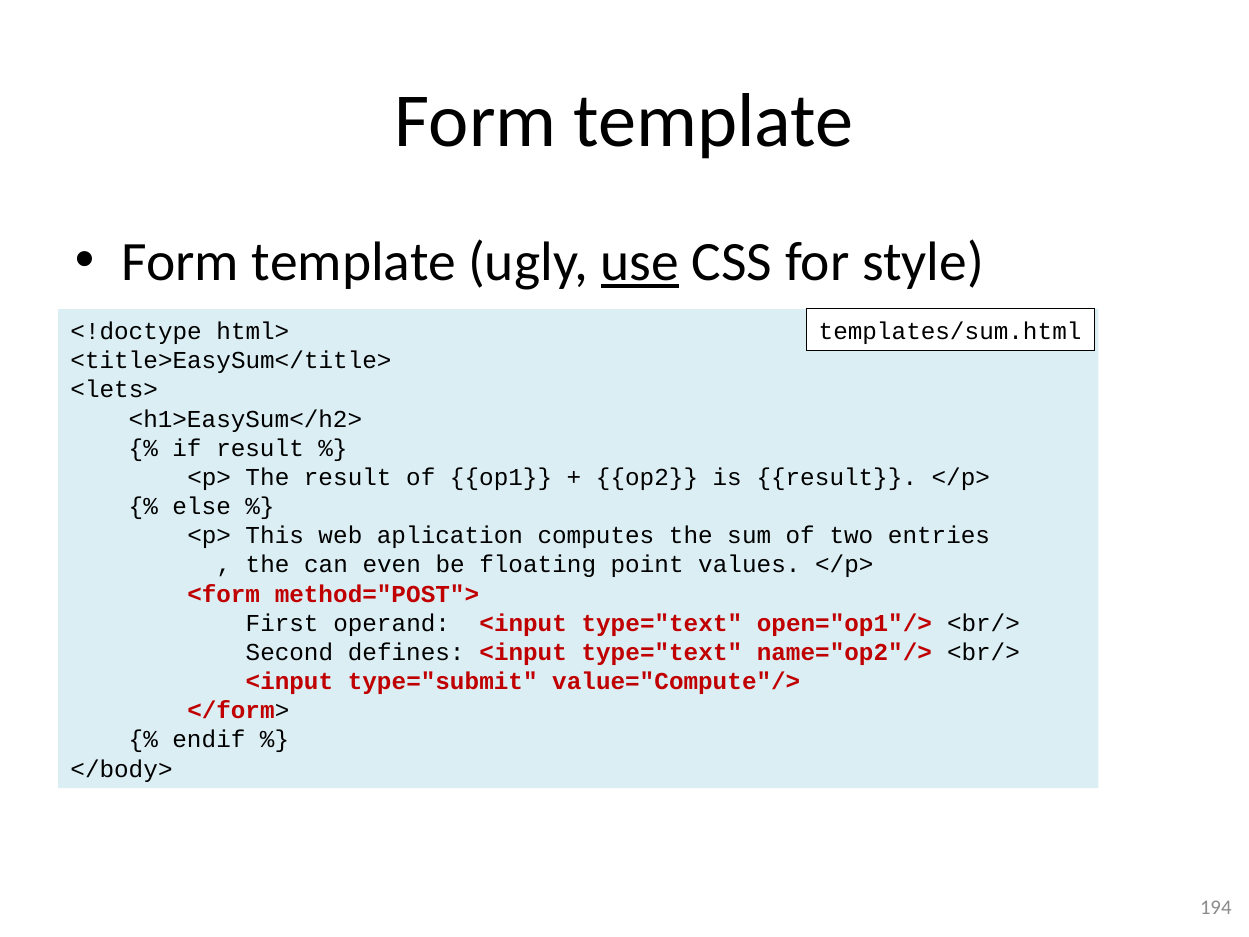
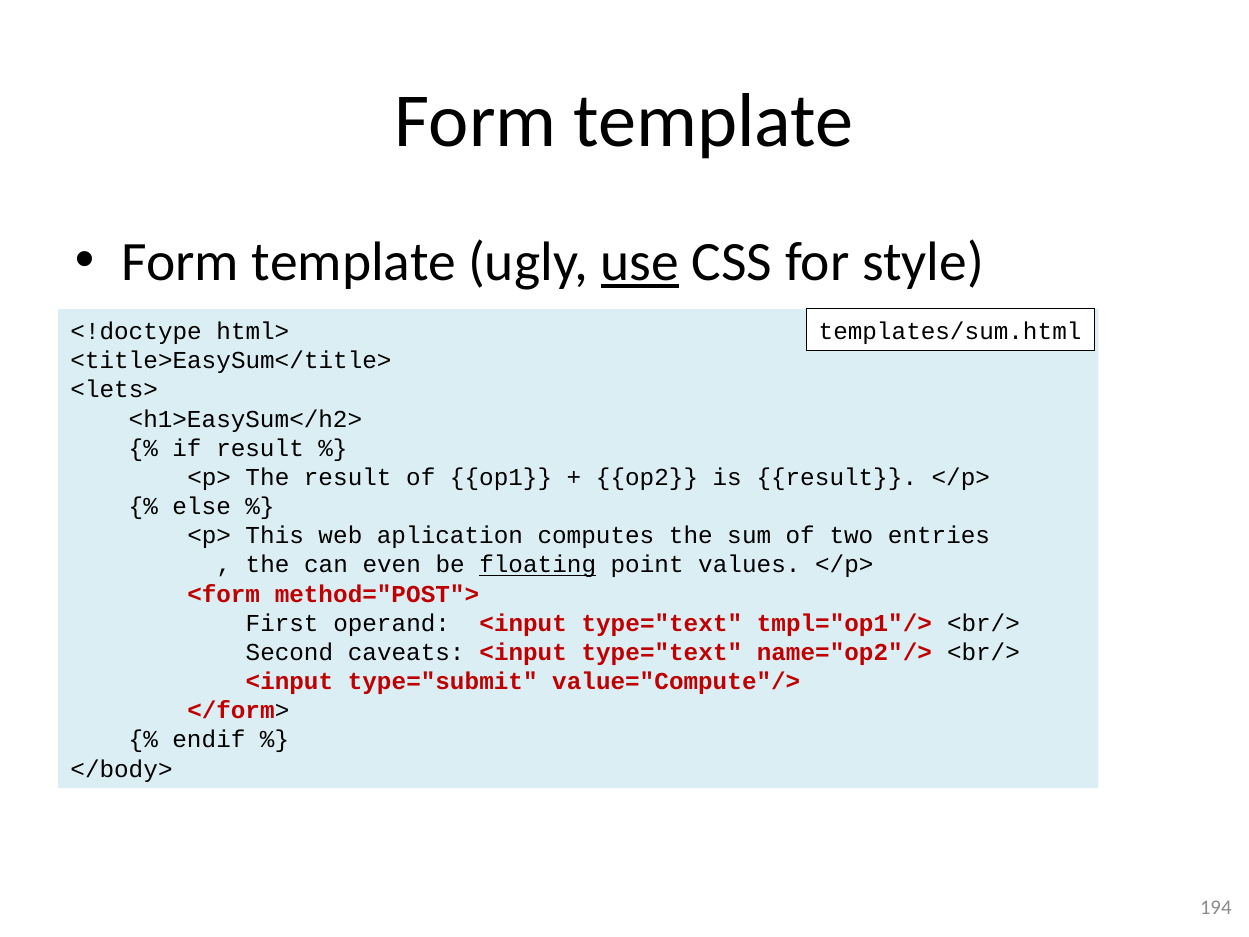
floating underline: none -> present
open="op1"/>: open="op1"/> -> tmpl="op1"/>
defines: defines -> caveats
